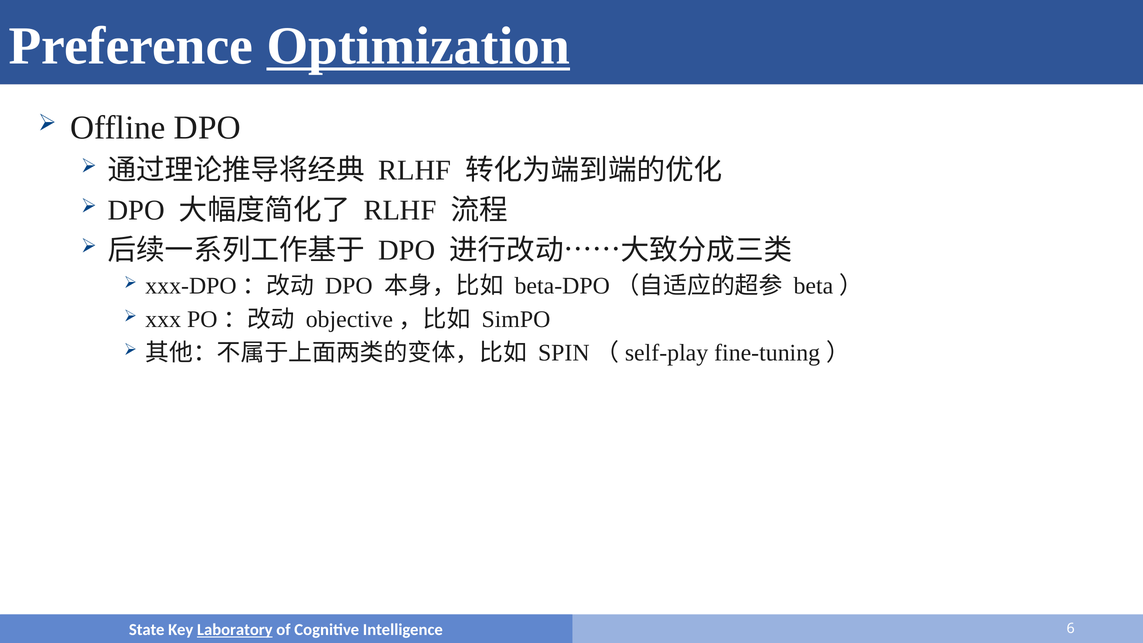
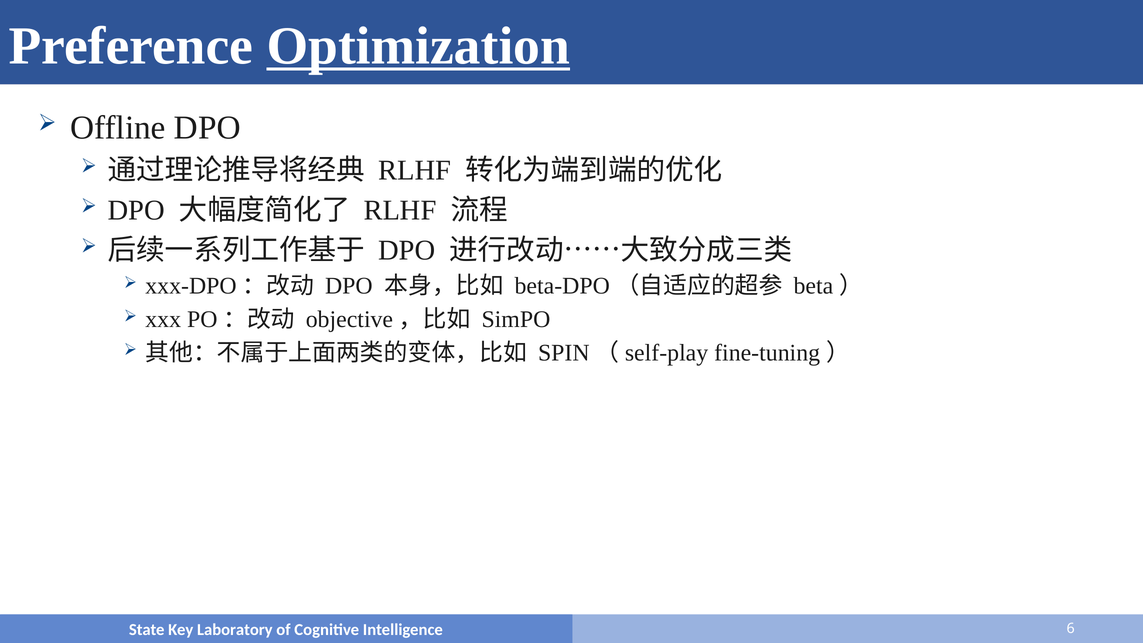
Laboratory underline: present -> none
